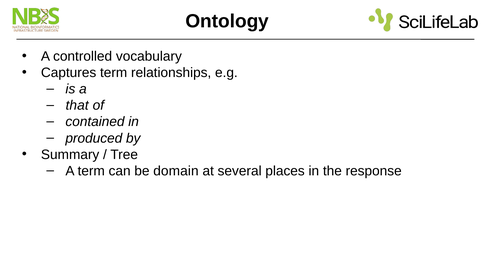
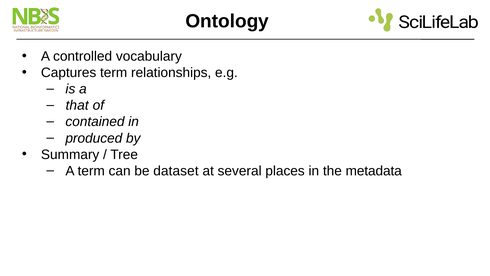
domain: domain -> dataset
response: response -> metadata
